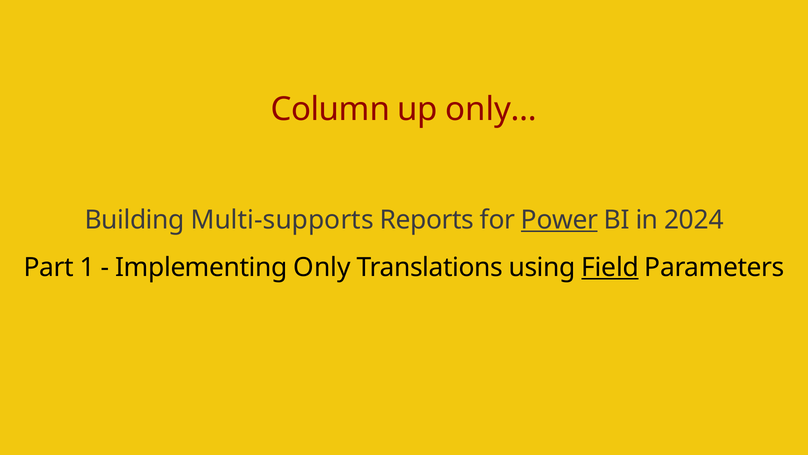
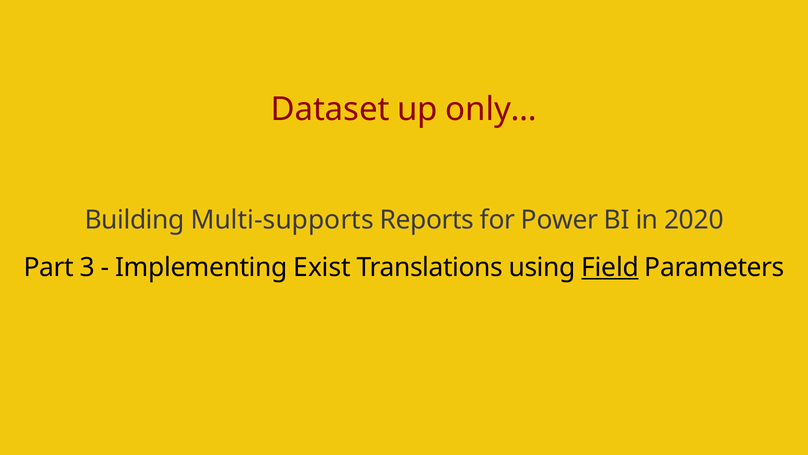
Column: Column -> Dataset
Power underline: present -> none
2024: 2024 -> 2020
1: 1 -> 3
Only: Only -> Exist
